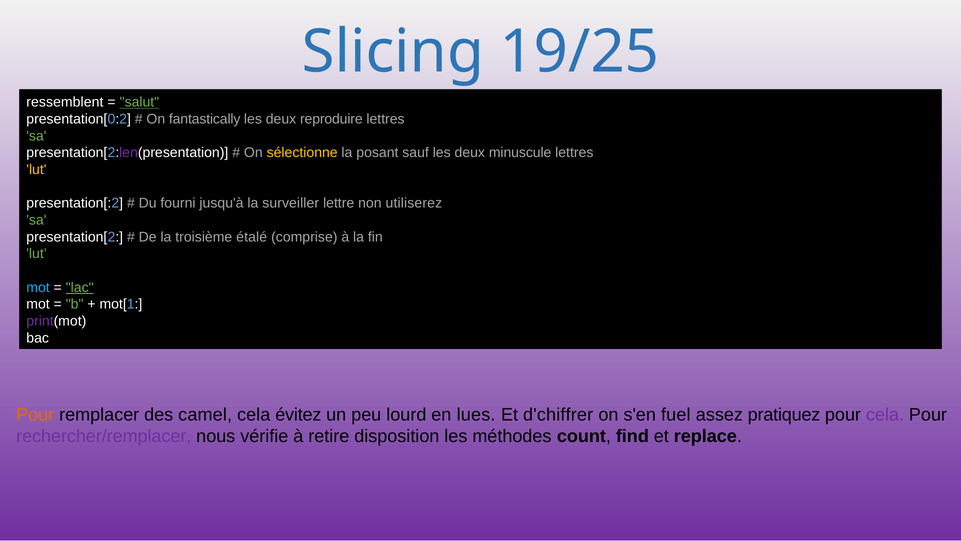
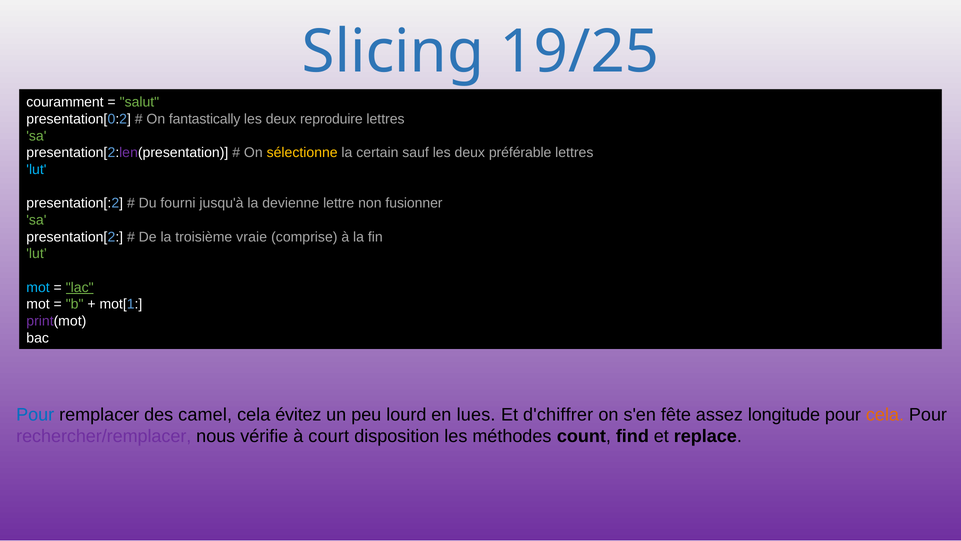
ressemblent: ressemblent -> couramment
salut underline: present -> none
posant: posant -> certain
minuscule: minuscule -> préférable
lut at (36, 169) colour: yellow -> light blue
surveiller: surveiller -> devienne
utiliserez: utiliserez -> fusionner
étalé: étalé -> vraie
Pour at (35, 414) colour: orange -> blue
fuel: fuel -> fête
pratiquez: pratiquez -> longitude
cela at (885, 414) colour: purple -> orange
retire: retire -> court
